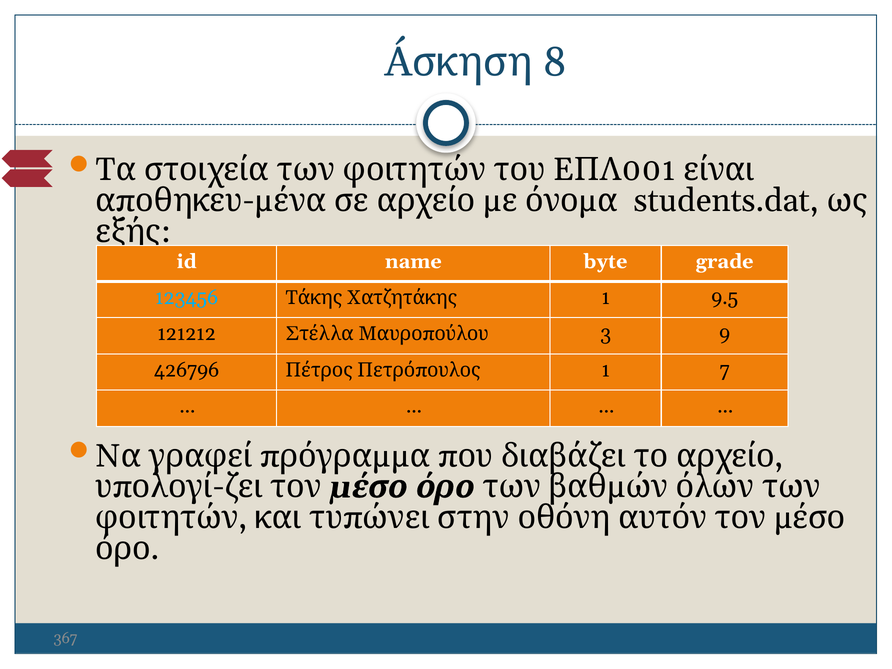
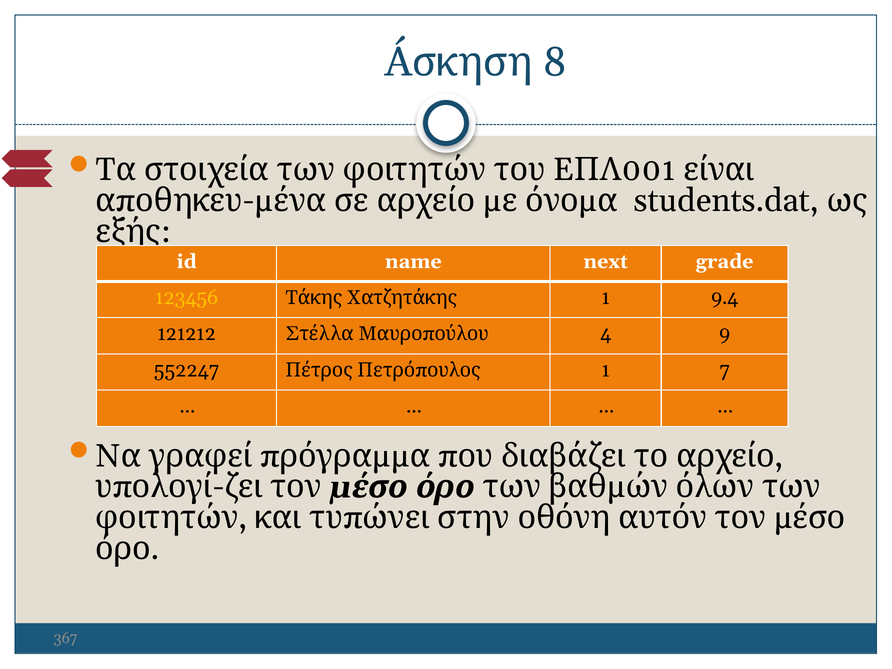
byte: byte -> next
123456 colour: light blue -> yellow
9.5: 9.5 -> 9.4
3: 3 -> 4
426796: 426796 -> 552247
